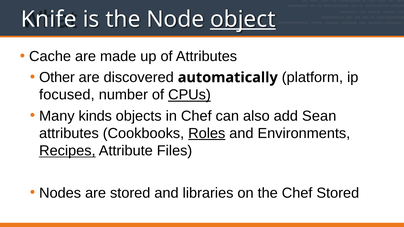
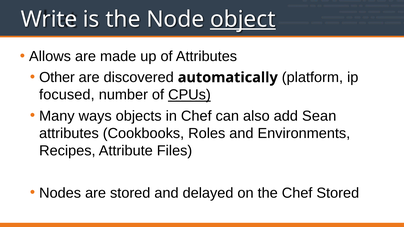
Knife: Knife -> Write
Cache: Cache -> Allows
kinds: kinds -> ways
Roles underline: present -> none
Recipes underline: present -> none
libraries: libraries -> delayed
